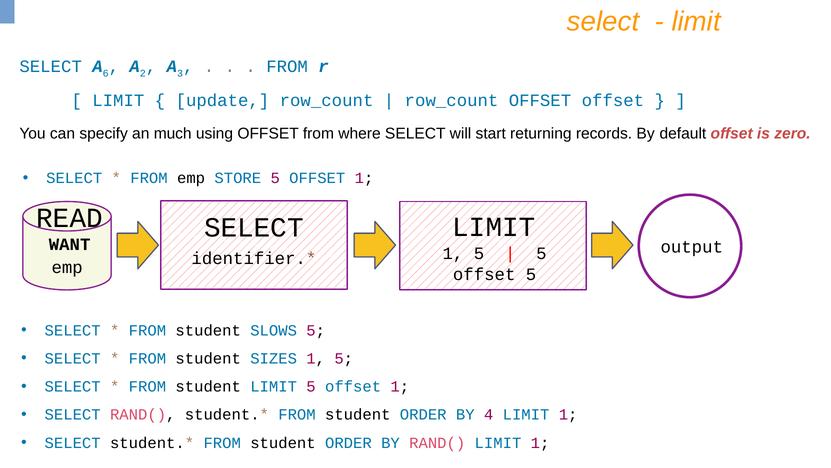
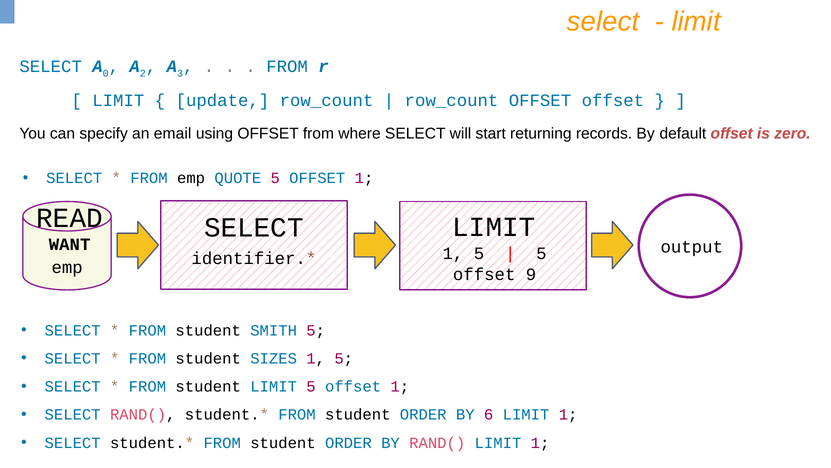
6: 6 -> 0
much: much -> email
STORE: STORE -> QUOTE
offset 5: 5 -> 9
SLOWS: SLOWS -> SMITH
4: 4 -> 6
